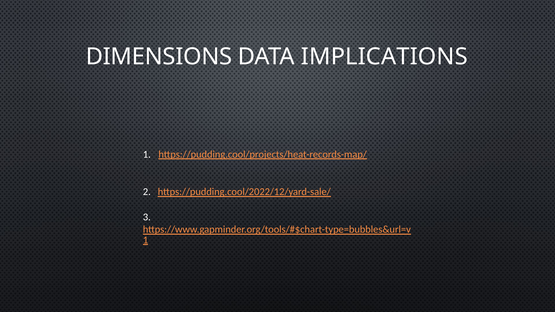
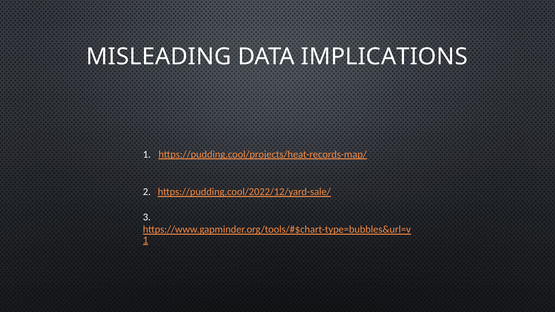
DIMENSIONS: DIMENSIONS -> MISLEADING
